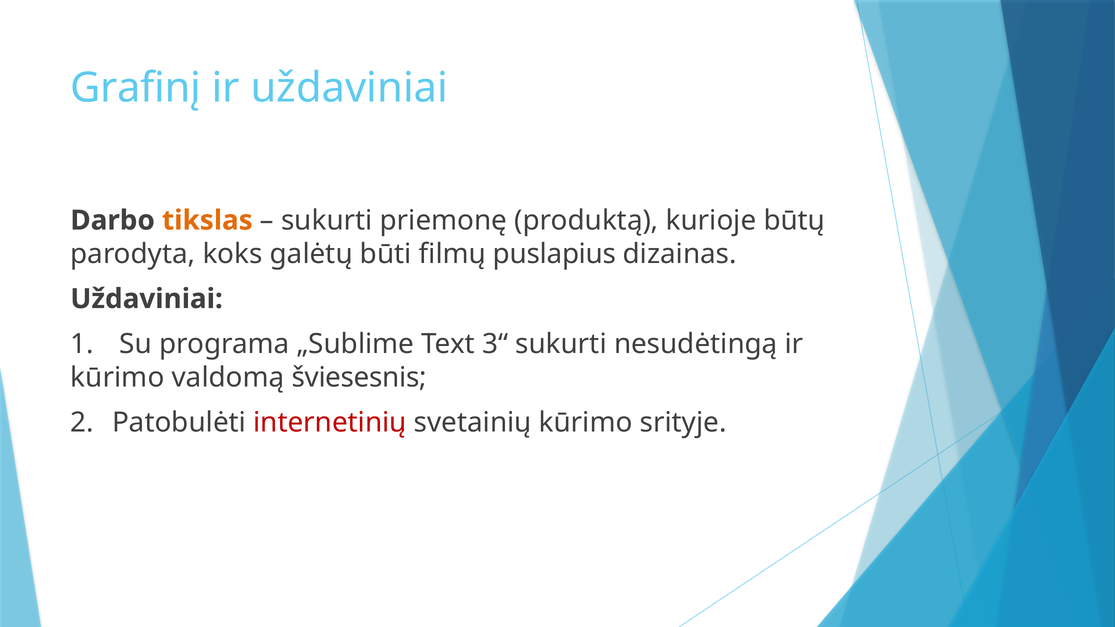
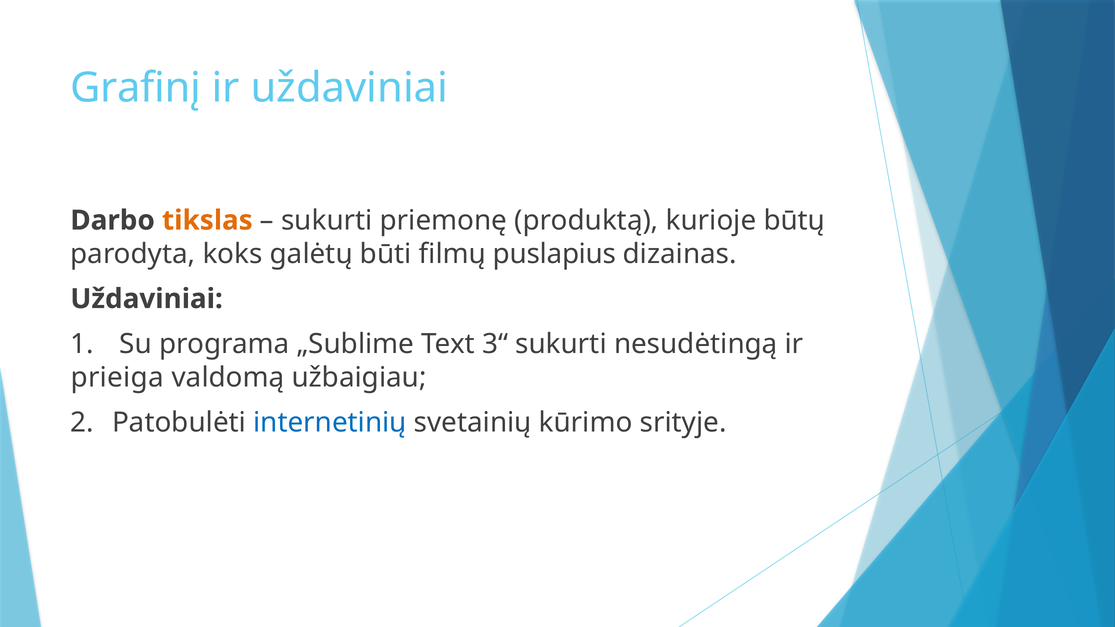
kūrimo at (117, 378): kūrimo -> prieiga
šviesesnis: šviesesnis -> užbaigiau
internetinių colour: red -> blue
